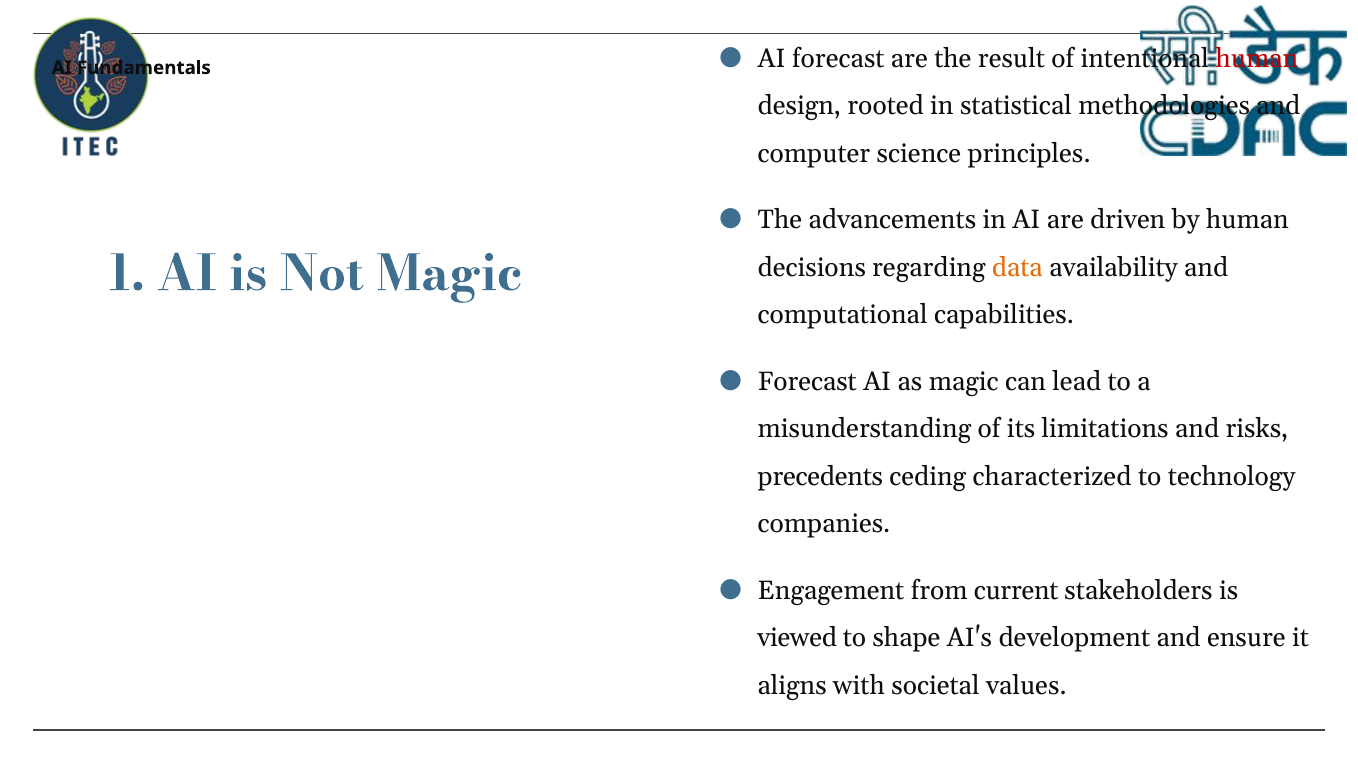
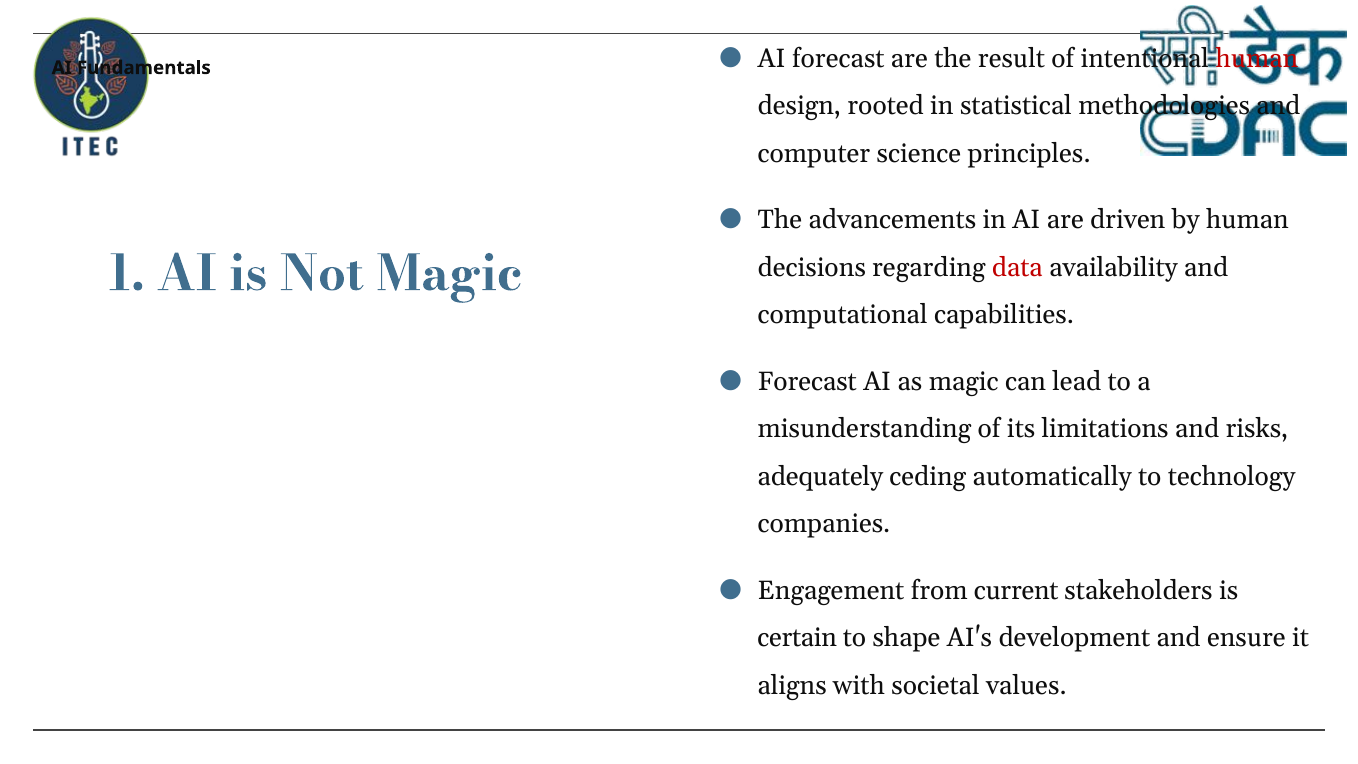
data colour: orange -> red
precedents: precedents -> adequately
characterized: characterized -> automatically
viewed: viewed -> certain
